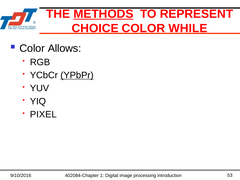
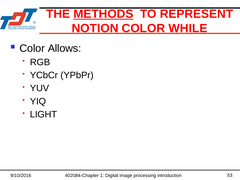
CHOICE: CHOICE -> NOTION
YPbPr underline: present -> none
PIXEL: PIXEL -> LIGHT
